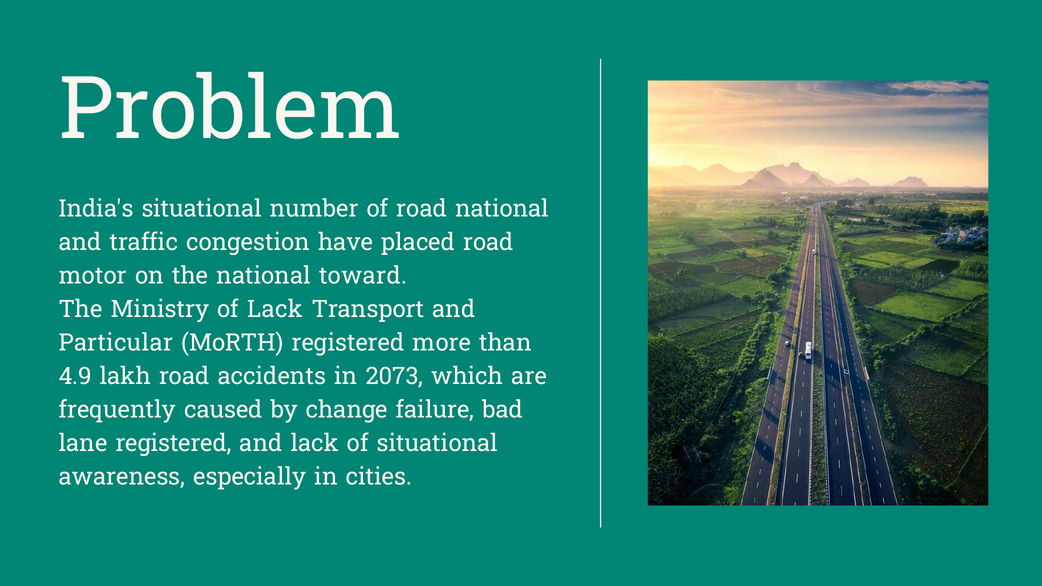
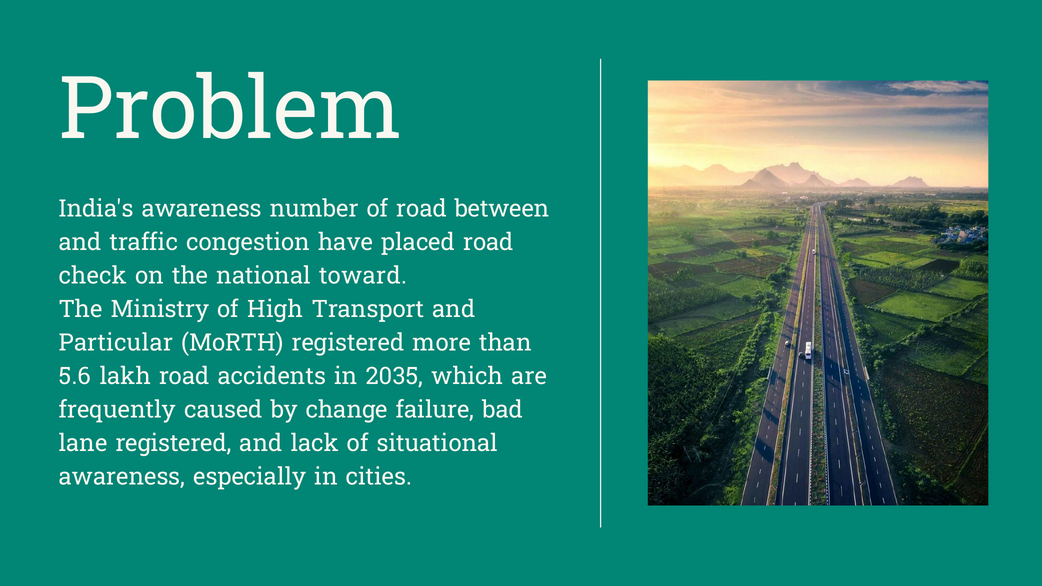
India's situational: situational -> awareness
road national: national -> between
motor: motor -> check
of Lack: Lack -> High
4.9: 4.9 -> 5.6
2073: 2073 -> 2035
